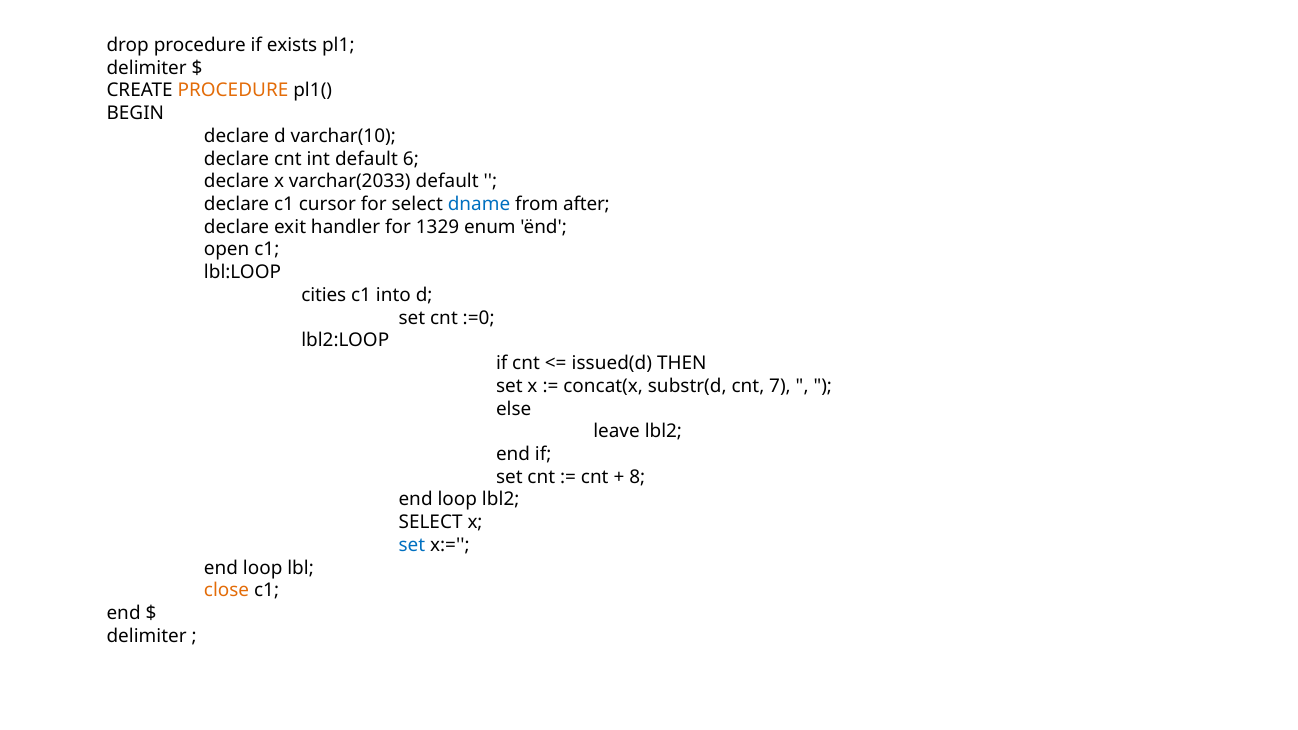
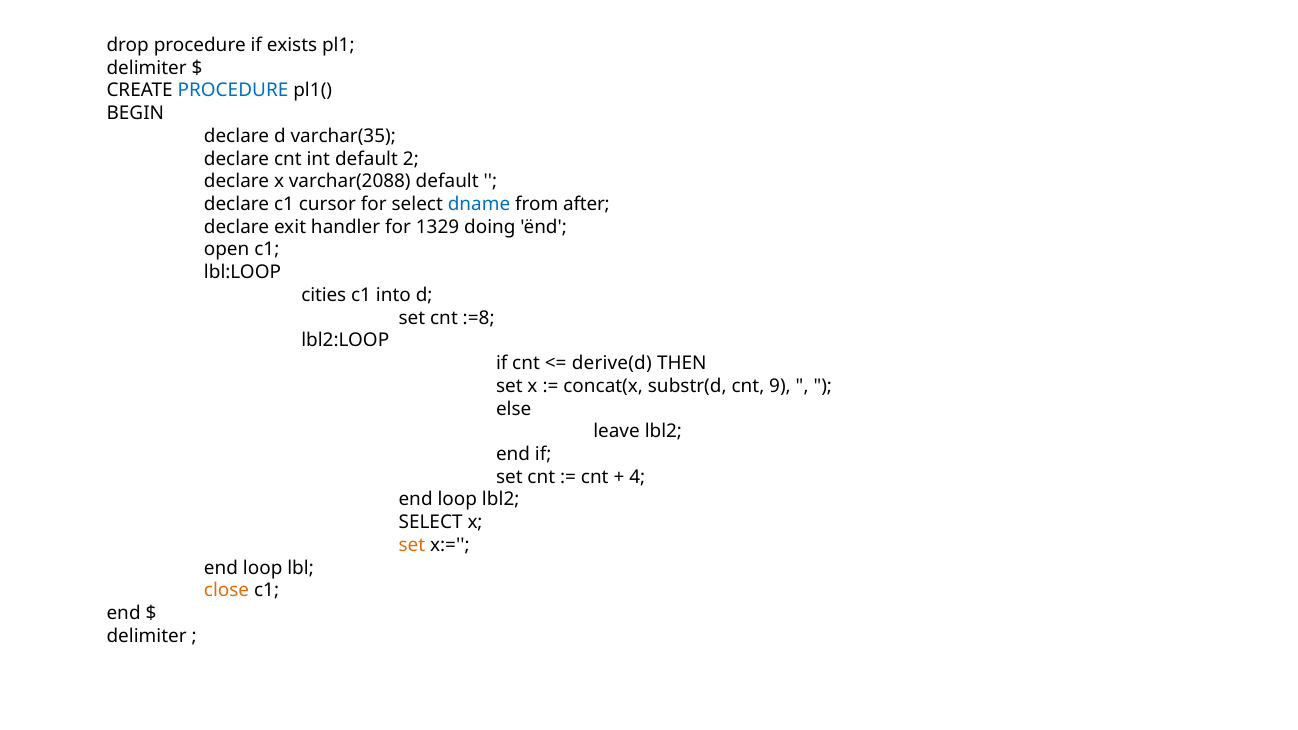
PROCEDURE at (233, 91) colour: orange -> blue
varchar(10: varchar(10 -> varchar(35
6: 6 -> 2
varchar(2033: varchar(2033 -> varchar(2088
enum: enum -> doing
:=0: :=0 -> :=8
issued(d: issued(d -> derive(d
7: 7 -> 9
8: 8 -> 4
set at (412, 545) colour: blue -> orange
